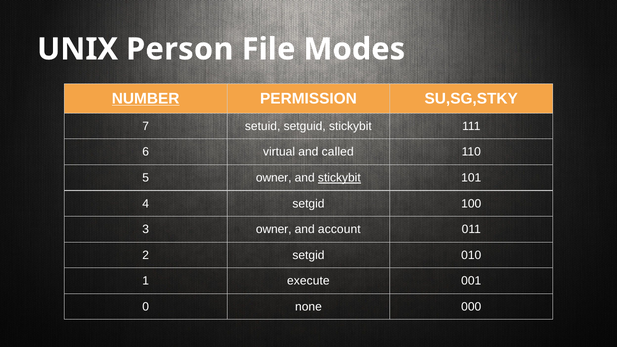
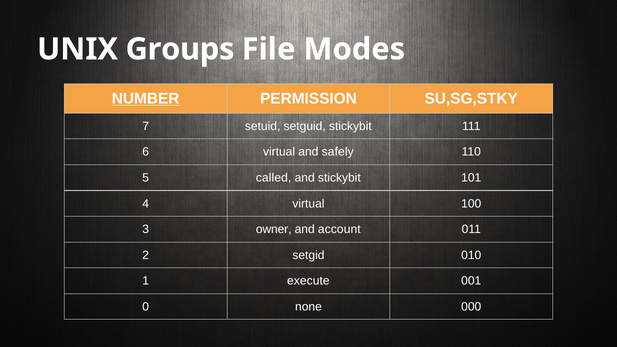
Person: Person -> Groups
called: called -> safely
5 owner: owner -> called
stickybit at (339, 178) underline: present -> none
4 setgid: setgid -> virtual
